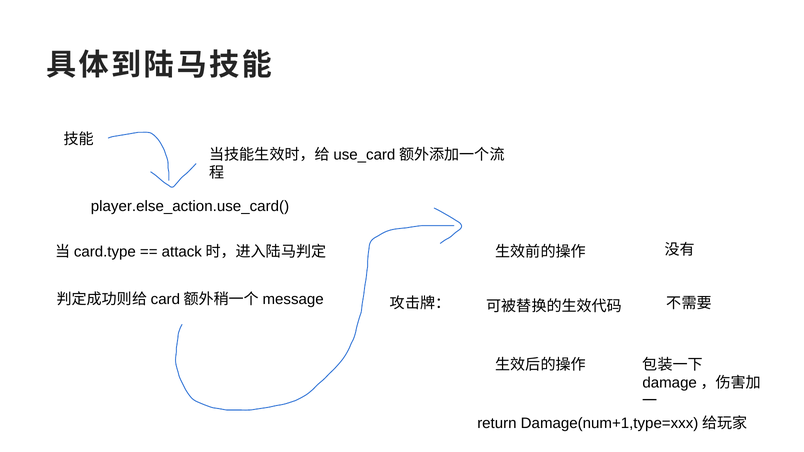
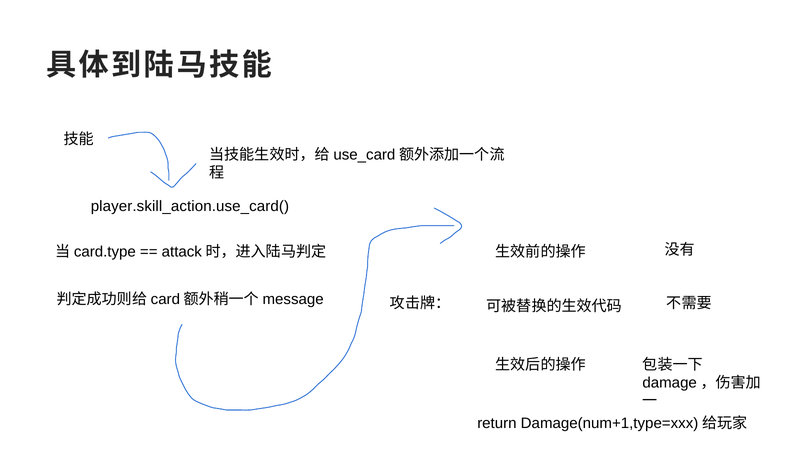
player.else_action.use_card(: player.else_action.use_card( -> player.skill_action.use_card(
